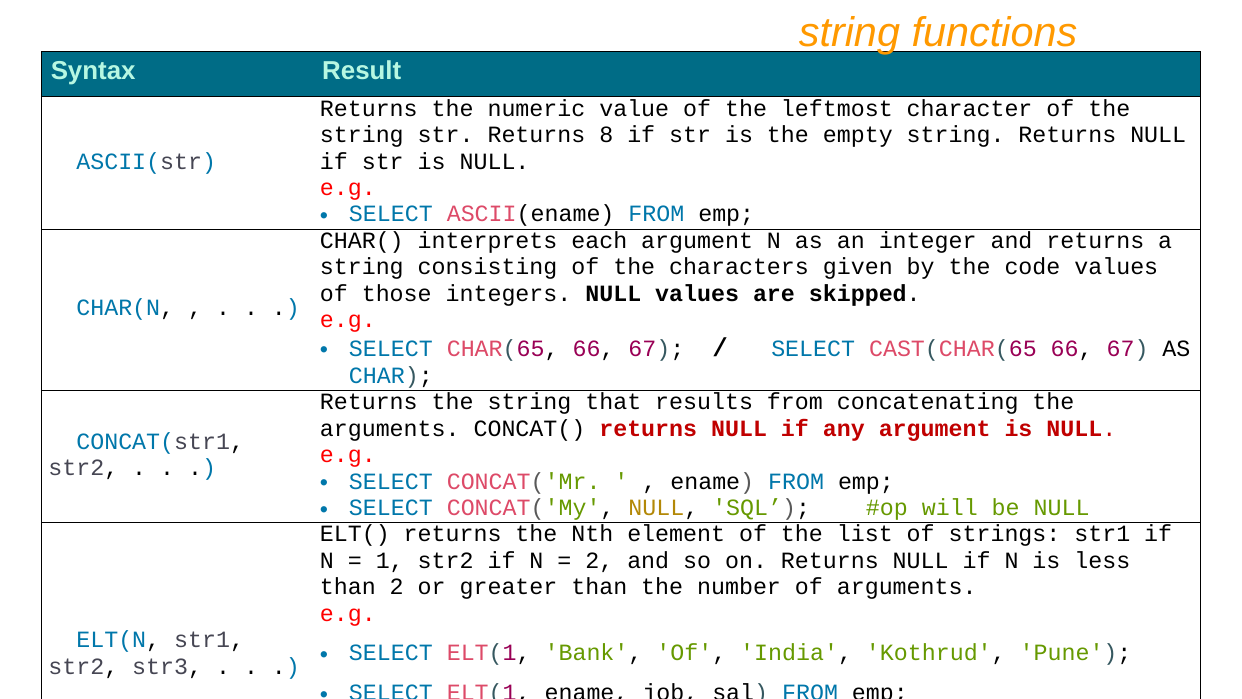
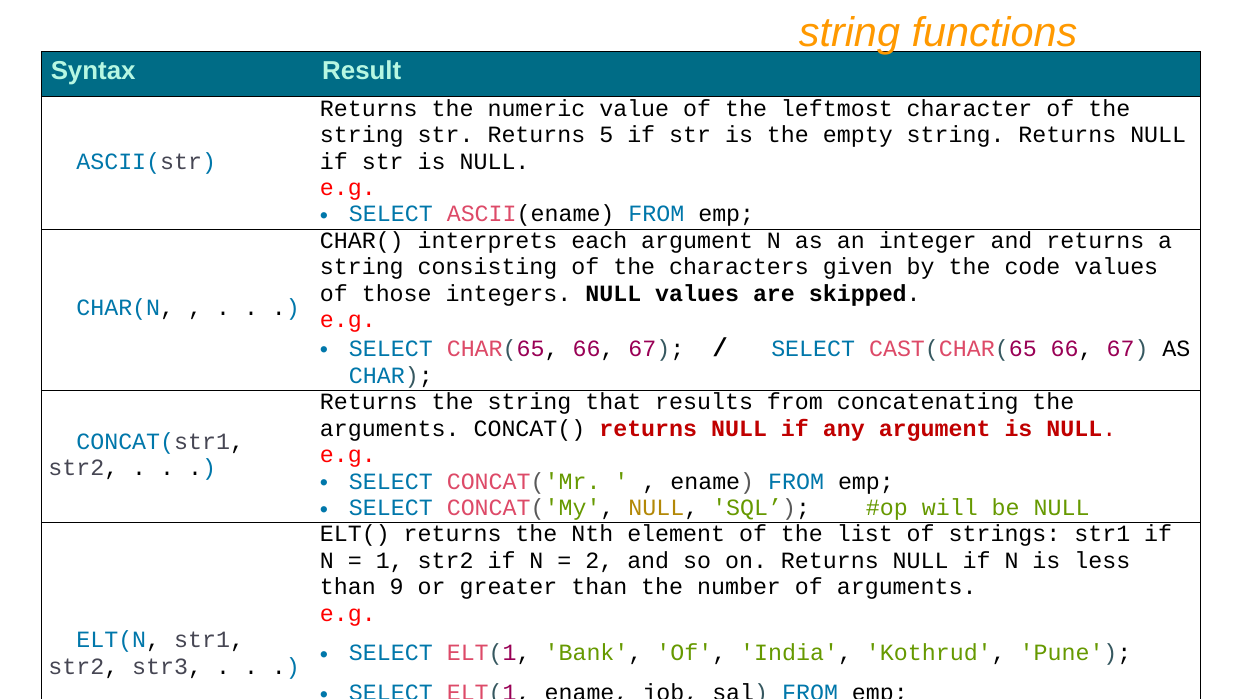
8: 8 -> 5
than 2: 2 -> 9
